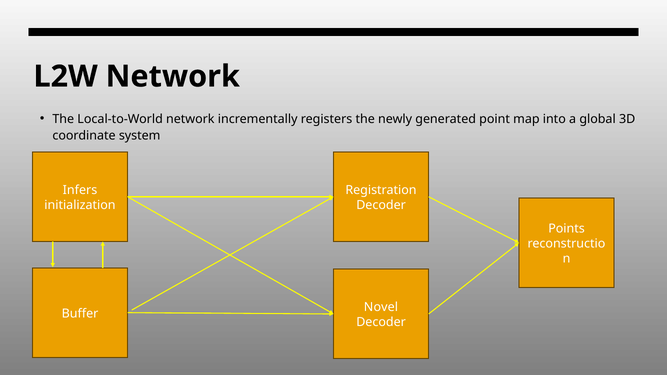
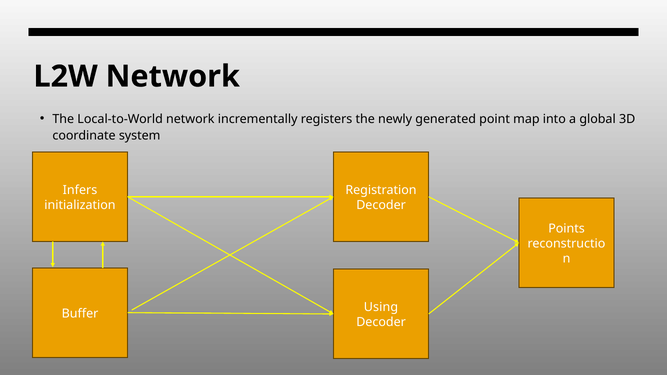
Novel: Novel -> Using
